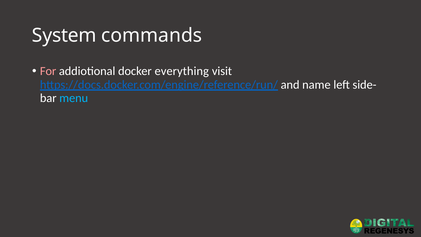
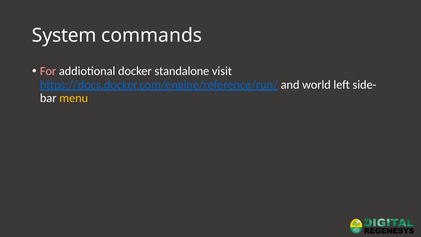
everything: everything -> standalone
name: name -> world
menu colour: light blue -> yellow
